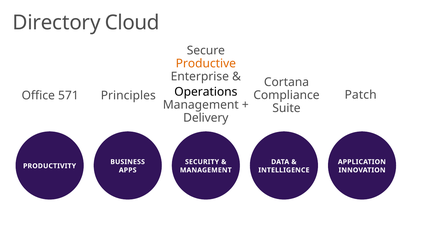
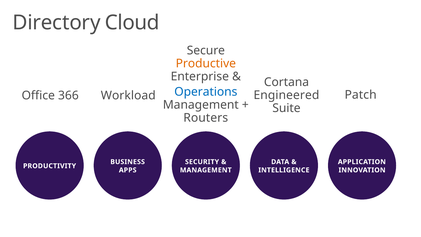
Operations colour: black -> blue
Compliance: Compliance -> Engineered
571: 571 -> 366
Principles: Principles -> Workload
Delivery: Delivery -> Routers
